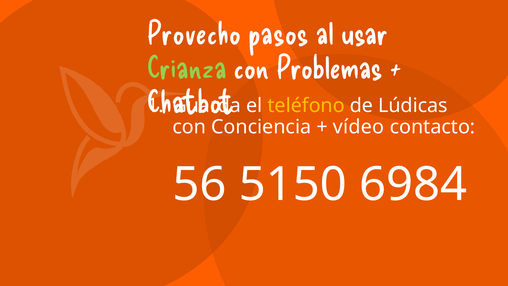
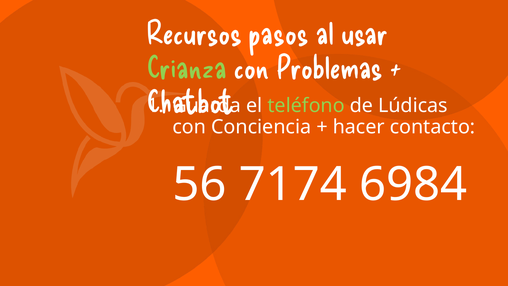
Provecho: Provecho -> Recursos
teléfono colour: yellow -> light green
vídeo: vídeo -> hacer
5150: 5150 -> 7174
